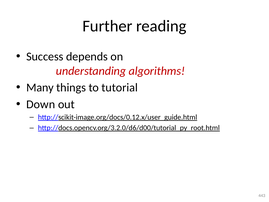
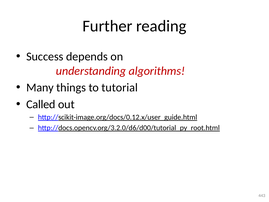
Down: Down -> Called
